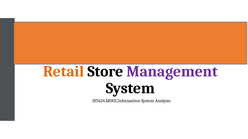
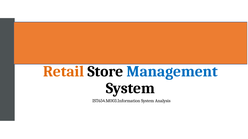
Management colour: purple -> blue
